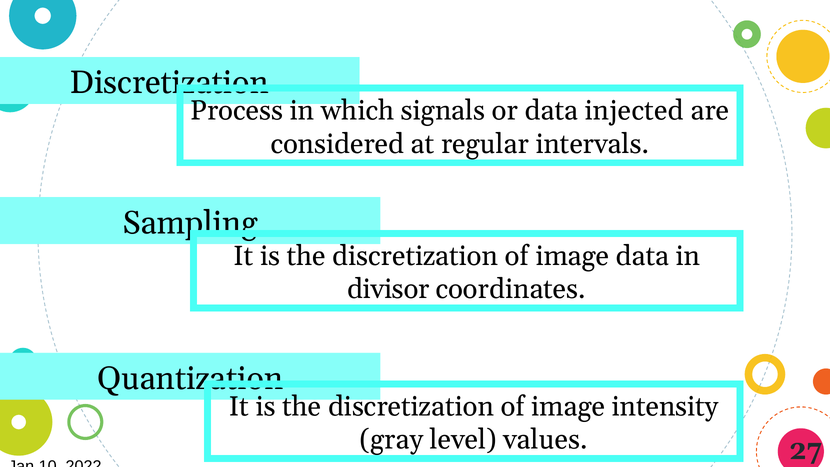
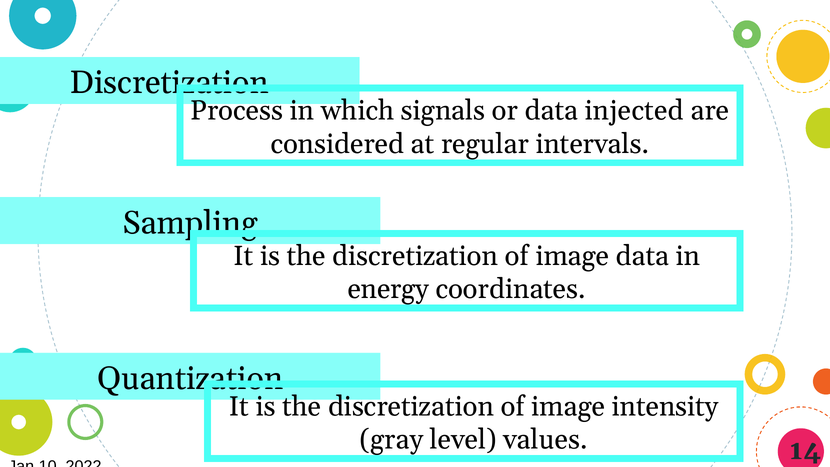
divisor: divisor -> energy
27: 27 -> 14
